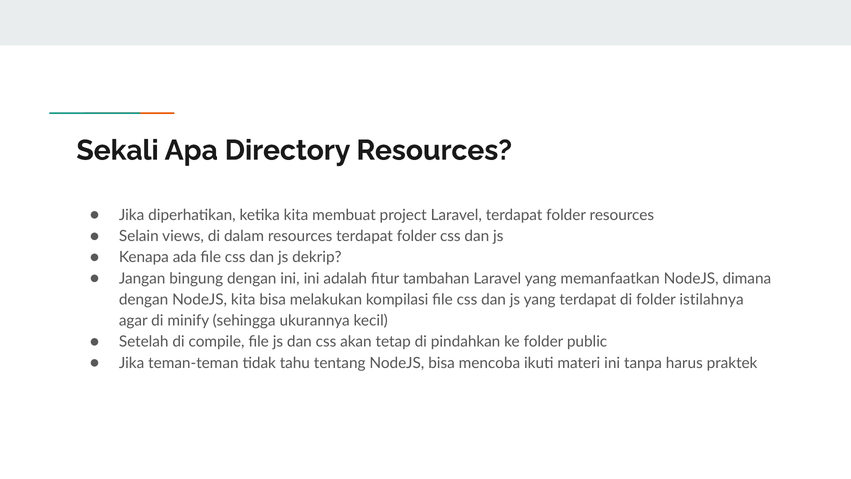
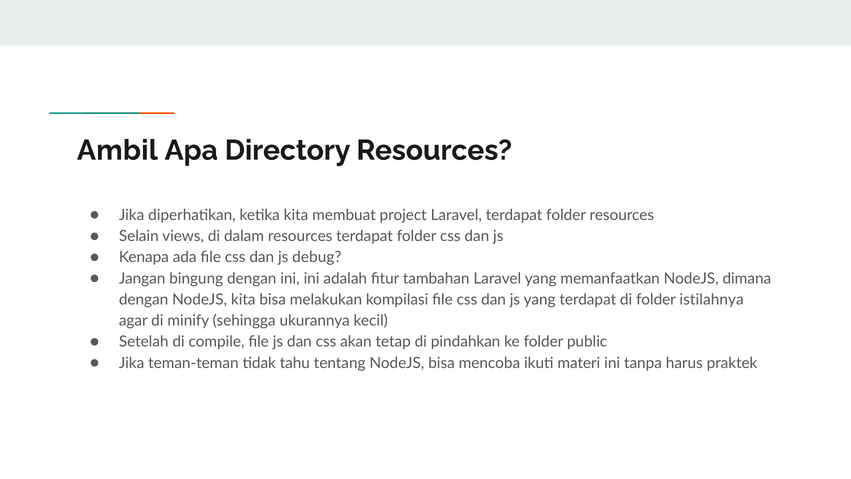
Sekali: Sekali -> Ambil
dekrip: dekrip -> debug
